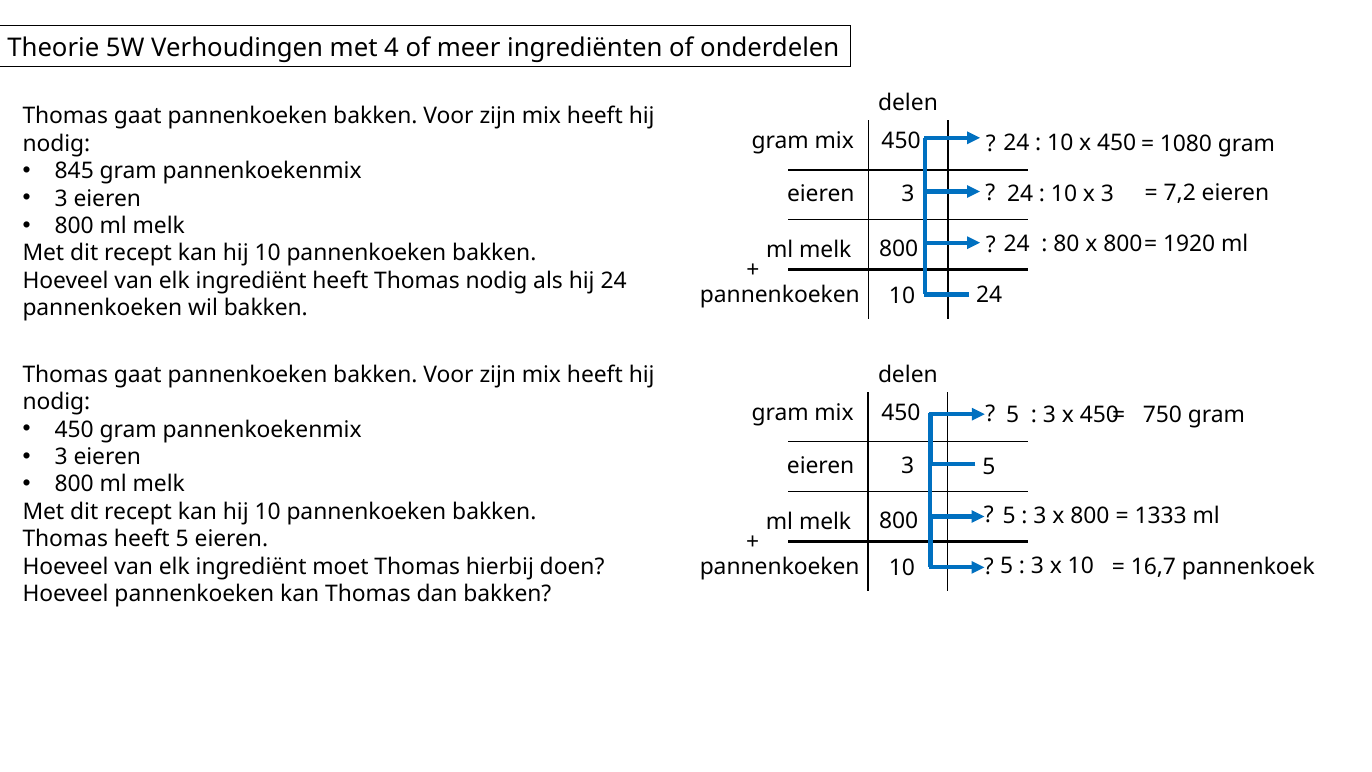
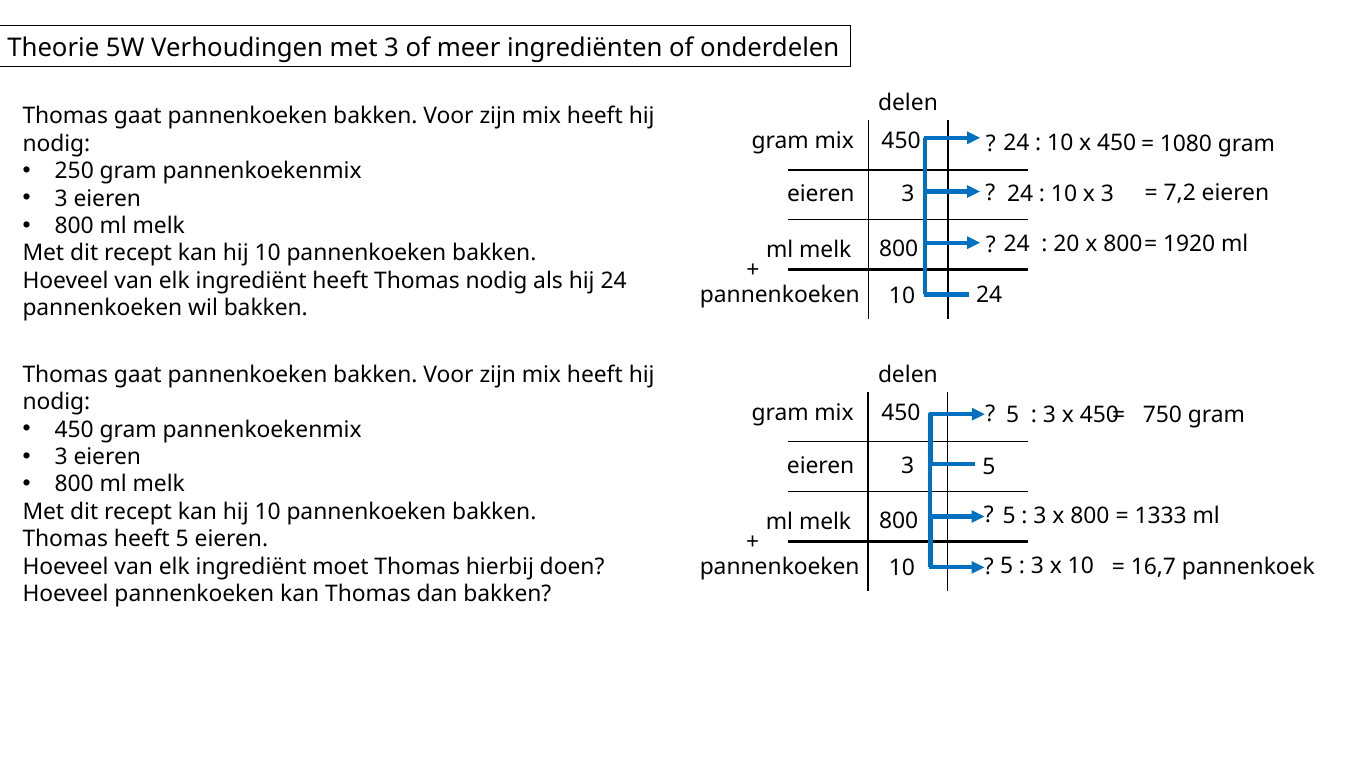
met 4: 4 -> 3
845: 845 -> 250
80: 80 -> 20
